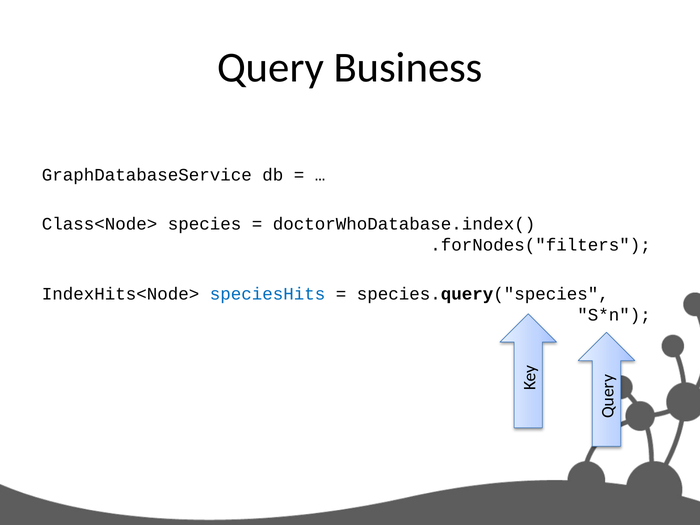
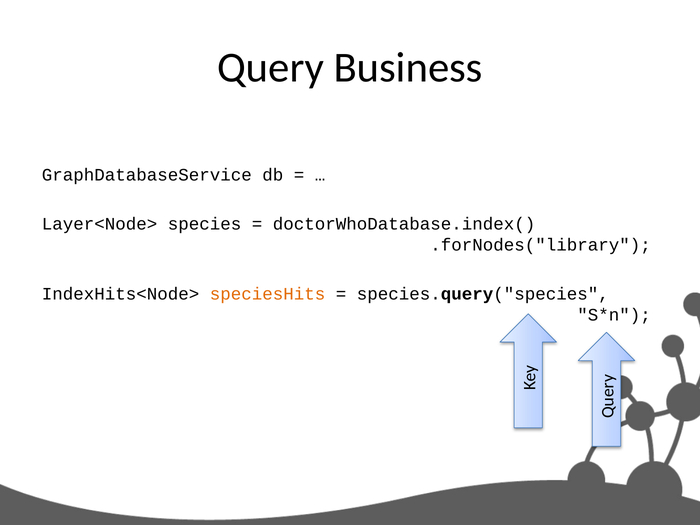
Class<Node>: Class<Node> -> Layer<Node>
.forNodes("filters: .forNodes("filters -> .forNodes("library
speciesHits colour: blue -> orange
